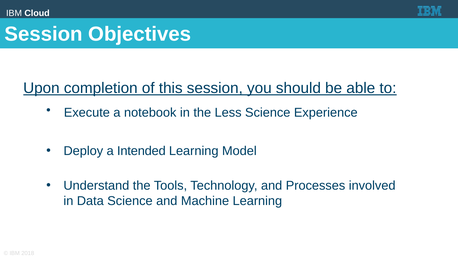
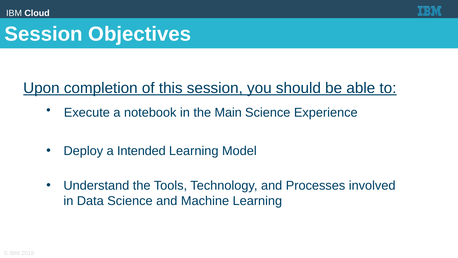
Less: Less -> Main
